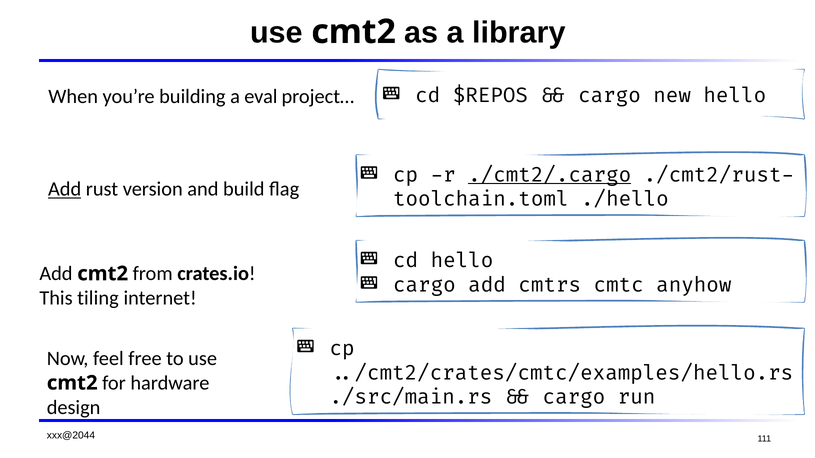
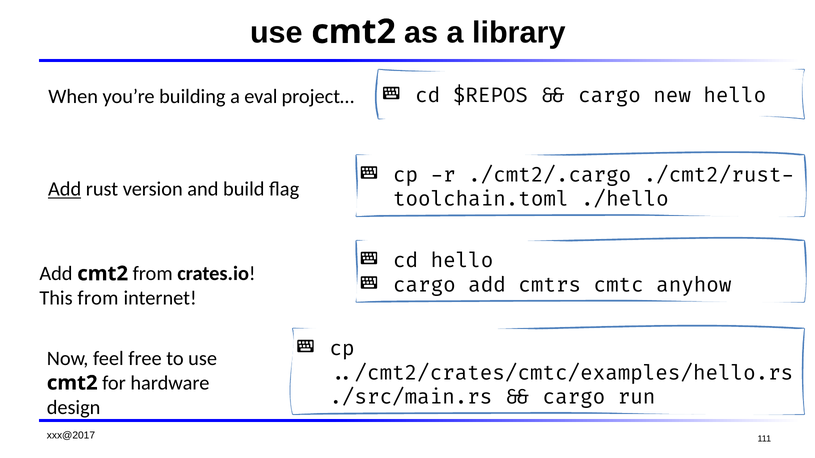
./cmt2/.cargo underline: present -> none
This tiling: tiling -> from
xxx@2044: xxx@2044 -> xxx@2017
